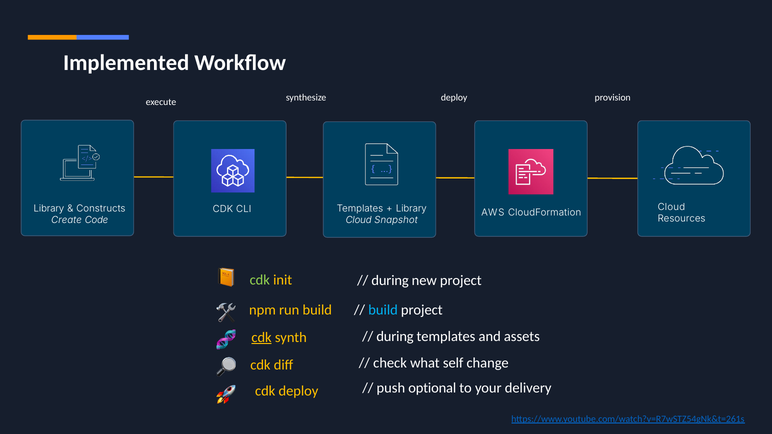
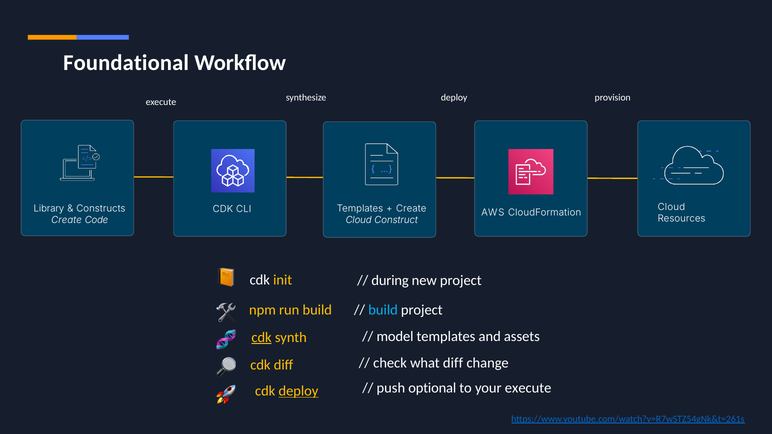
Implemented: Implemented -> Foundational
Library at (411, 209): Library -> Create
Snapshot: Snapshot -> Construct
cdk at (260, 280) colour: light green -> white
during at (395, 336): during -> model
what self: self -> diff
your delivery: delivery -> execute
deploy at (298, 391) underline: none -> present
